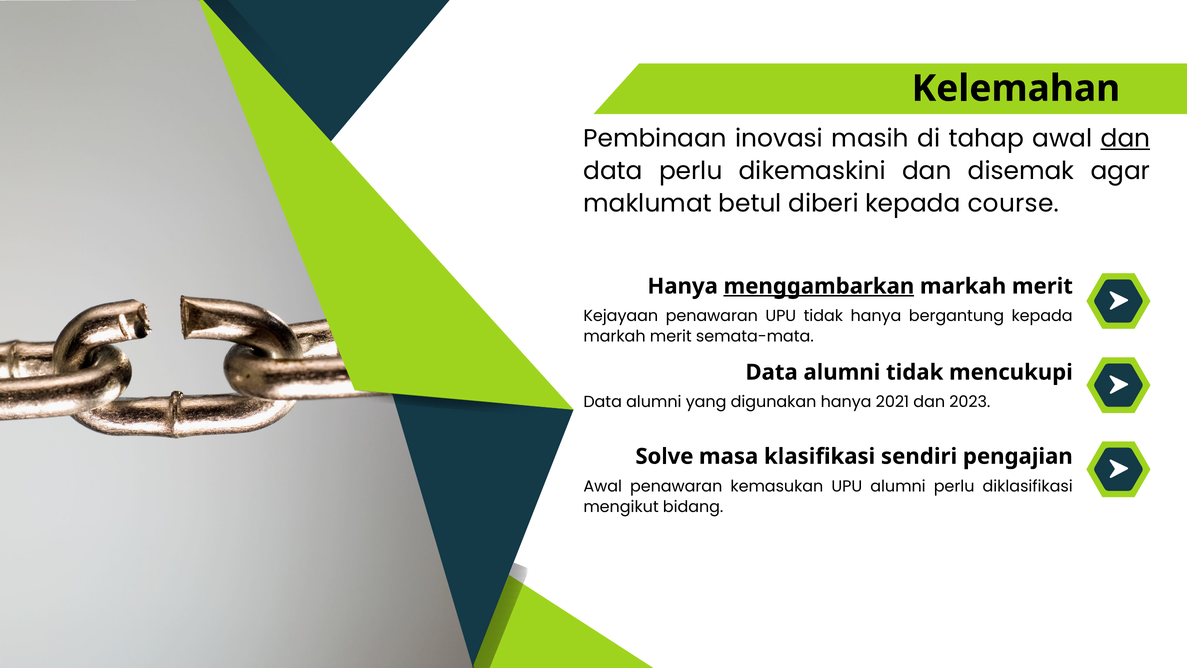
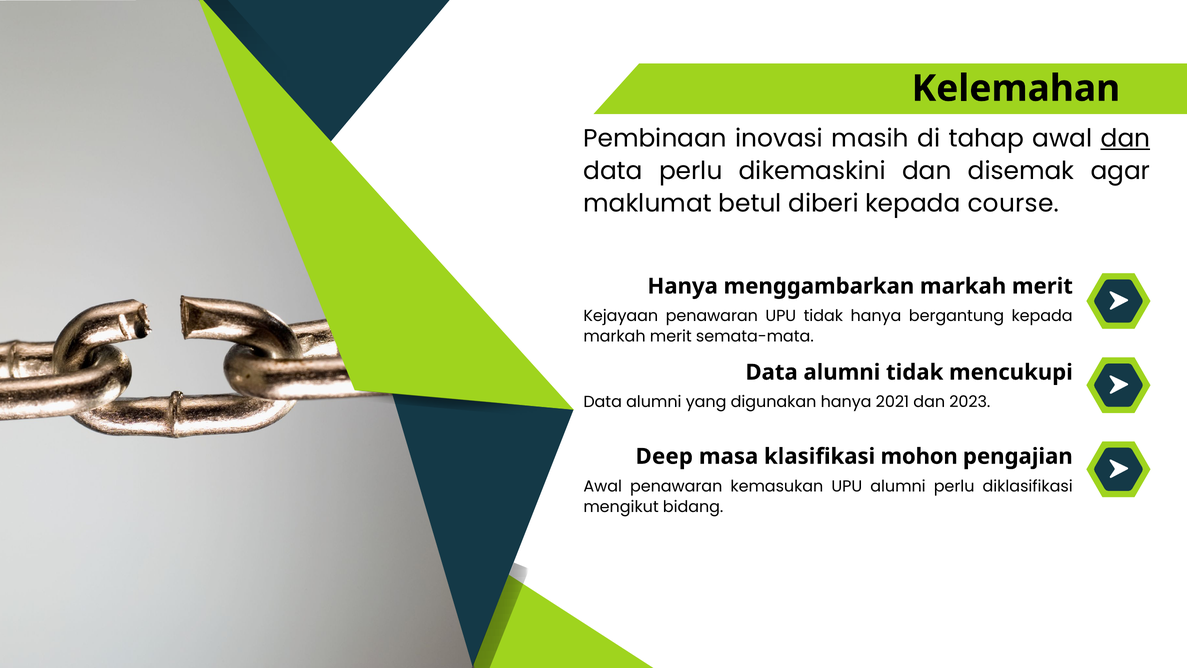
menggambarkan underline: present -> none
Solve: Solve -> Deep
sendiri: sendiri -> mohon
